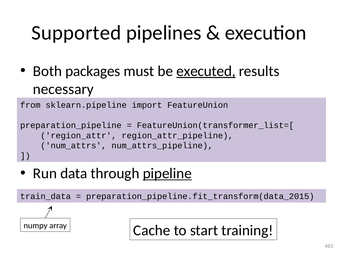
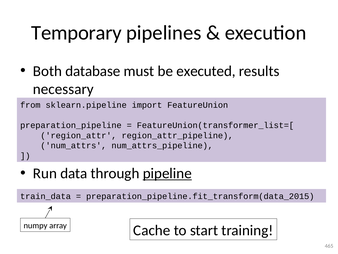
Supported: Supported -> Temporary
packages: packages -> database
executed underline: present -> none
